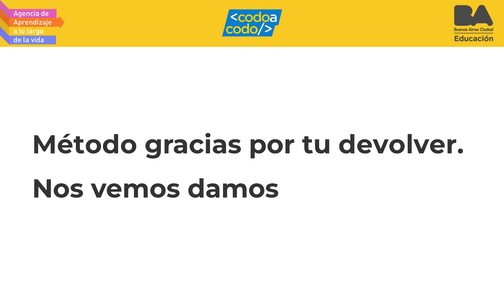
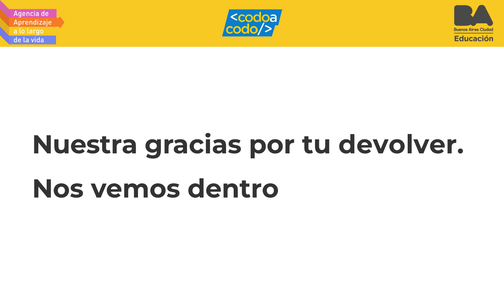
Método: Método -> Nuestra
damos: damos -> dentro
